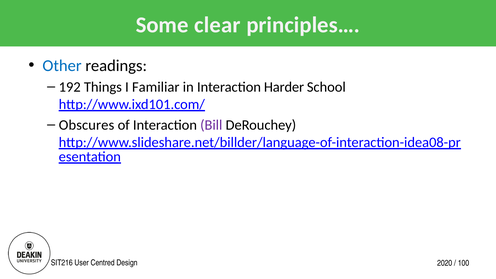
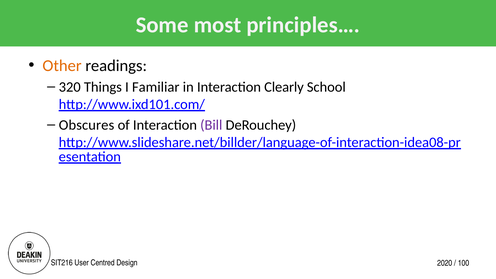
clear: clear -> most
Other colour: blue -> orange
192: 192 -> 320
Harder: Harder -> Clearly
